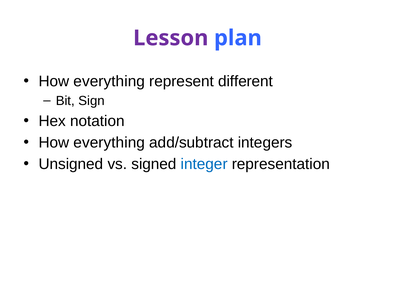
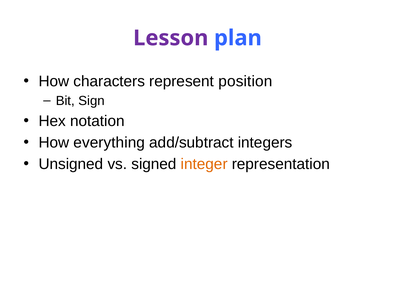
everything at (109, 81): everything -> characters
different: different -> position
integer colour: blue -> orange
